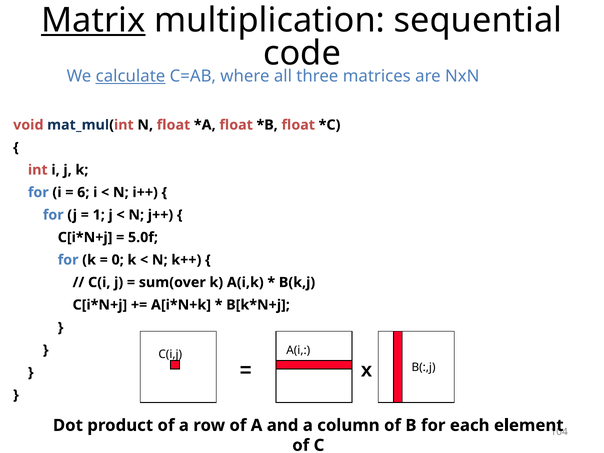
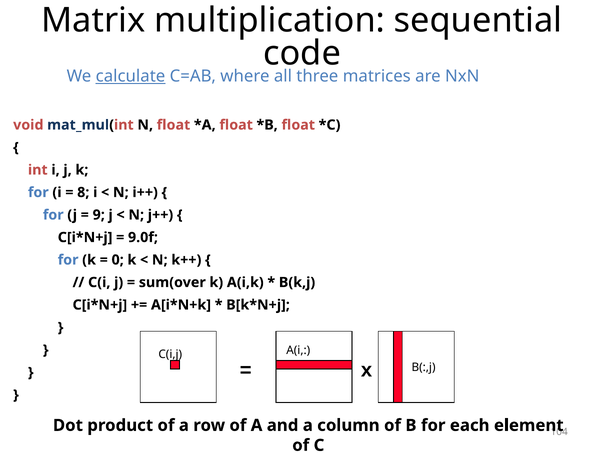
Matrix underline: present -> none
6: 6 -> 8
1: 1 -> 9
5.0f: 5.0f -> 9.0f
